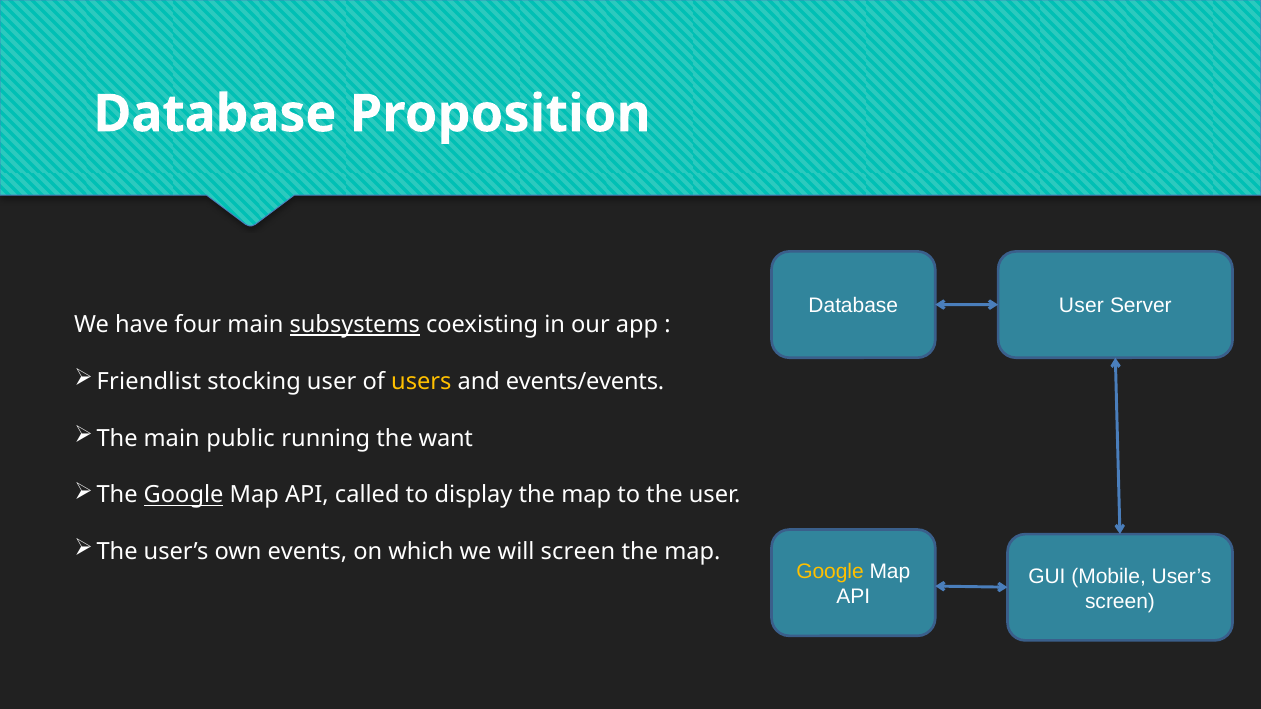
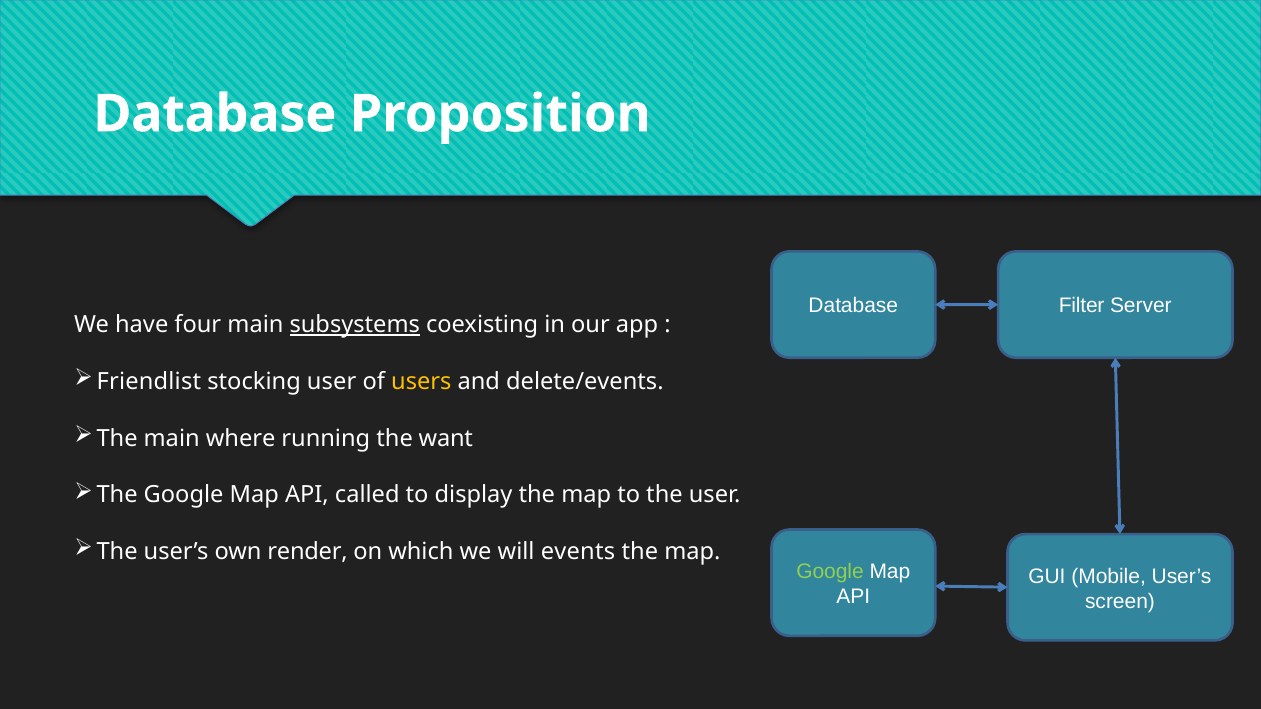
User at (1081, 306): User -> Filter
events/events: events/events -> delete/events
public: public -> where
Google at (184, 495) underline: present -> none
events: events -> render
will screen: screen -> events
Google at (830, 572) colour: yellow -> light green
